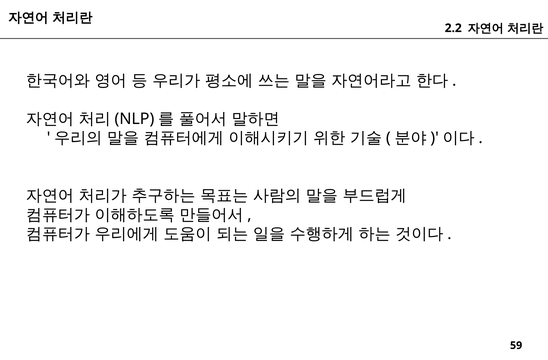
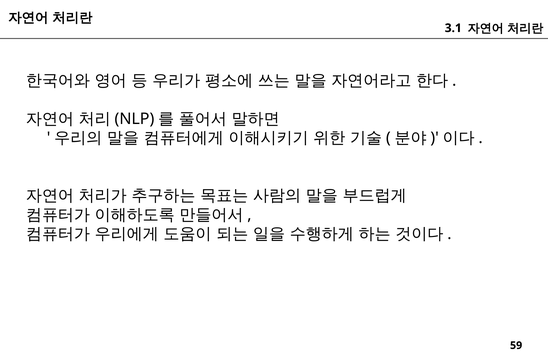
2.2: 2.2 -> 3.1
